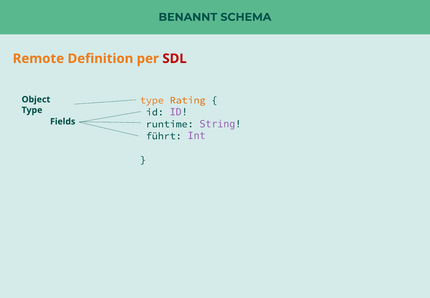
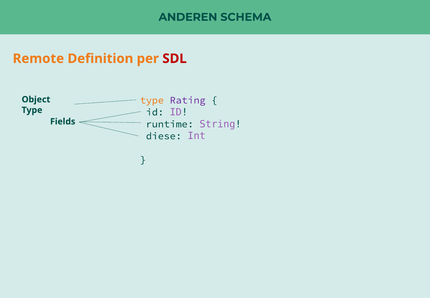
BENANNT: BENANNT -> ANDEREN
Rating colour: orange -> purple
führt: führt -> diese
